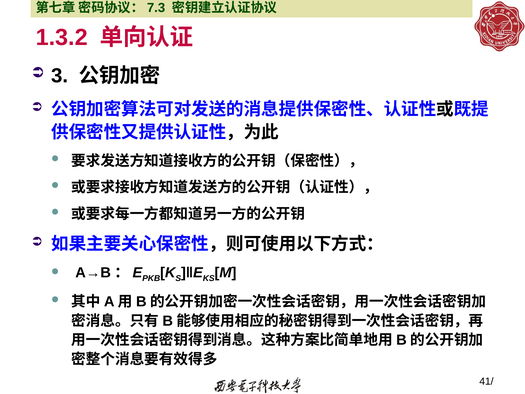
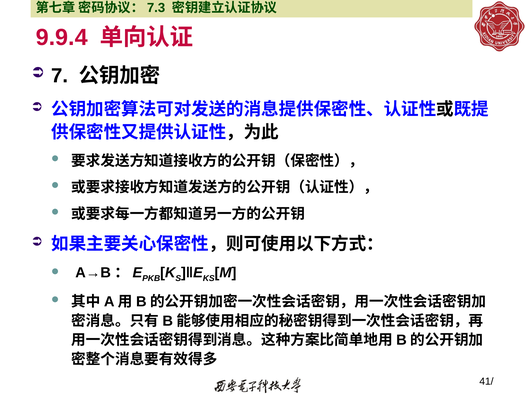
1.3.2: 1.3.2 -> 9.9.4
3: 3 -> 7
